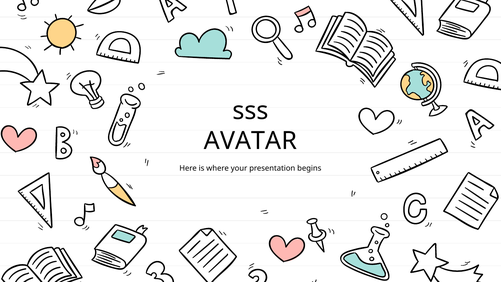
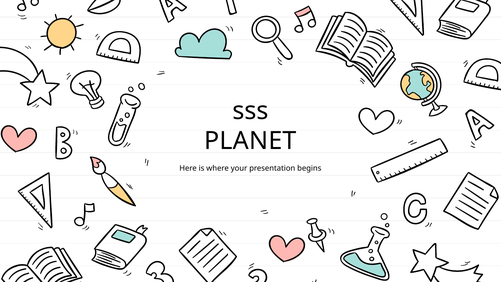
AVATAR: AVATAR -> PLANET
